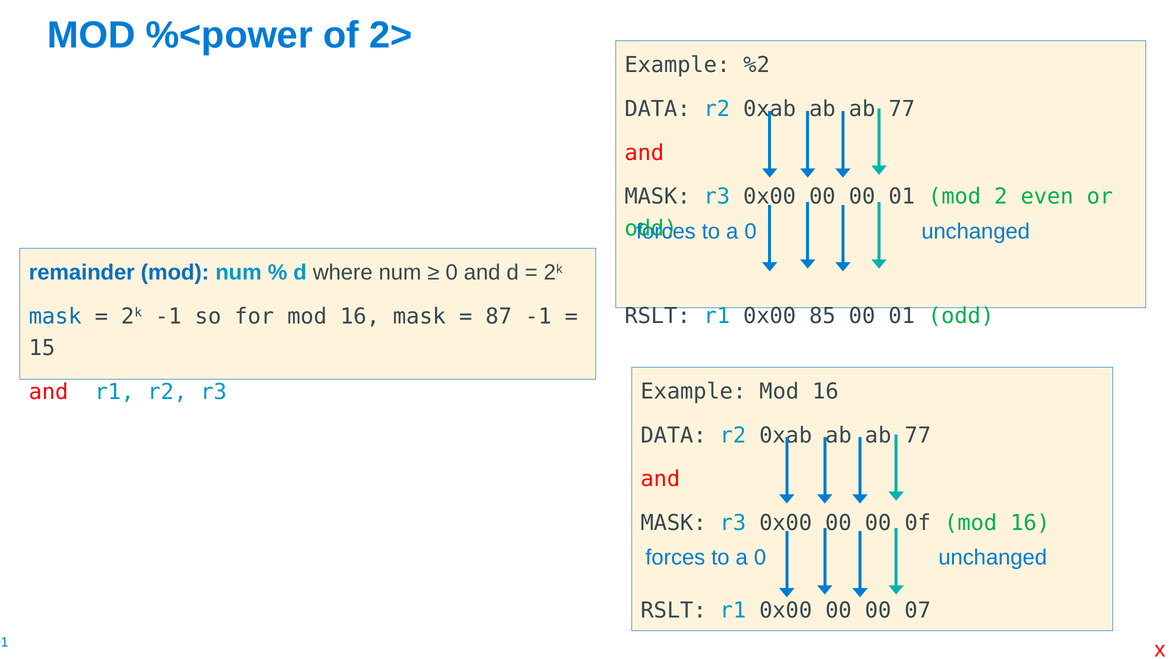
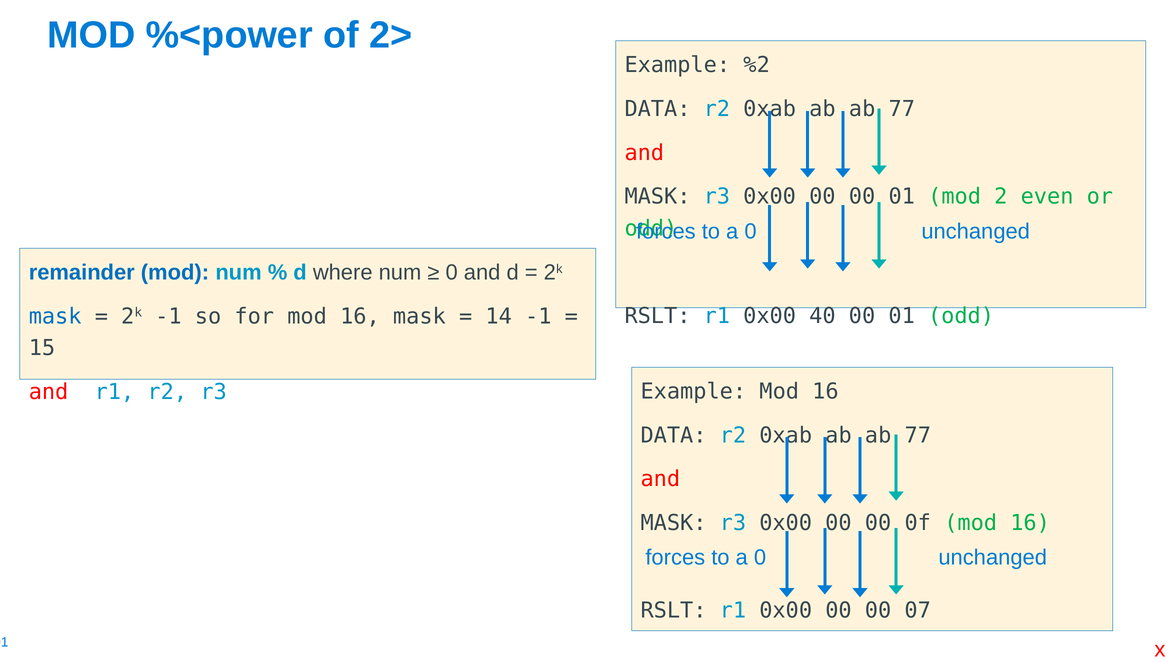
85: 85 -> 40
87: 87 -> 14
